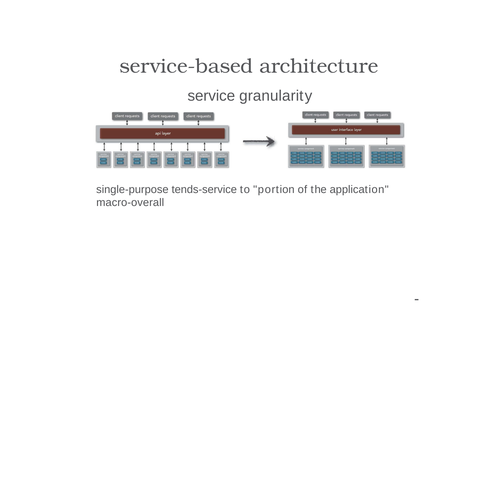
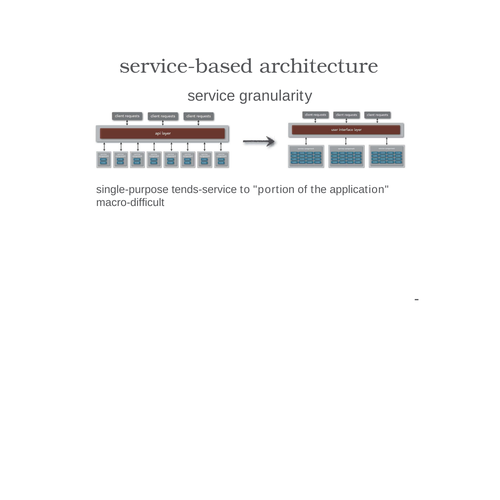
macro-overall: macro-overall -> macro-difficult
